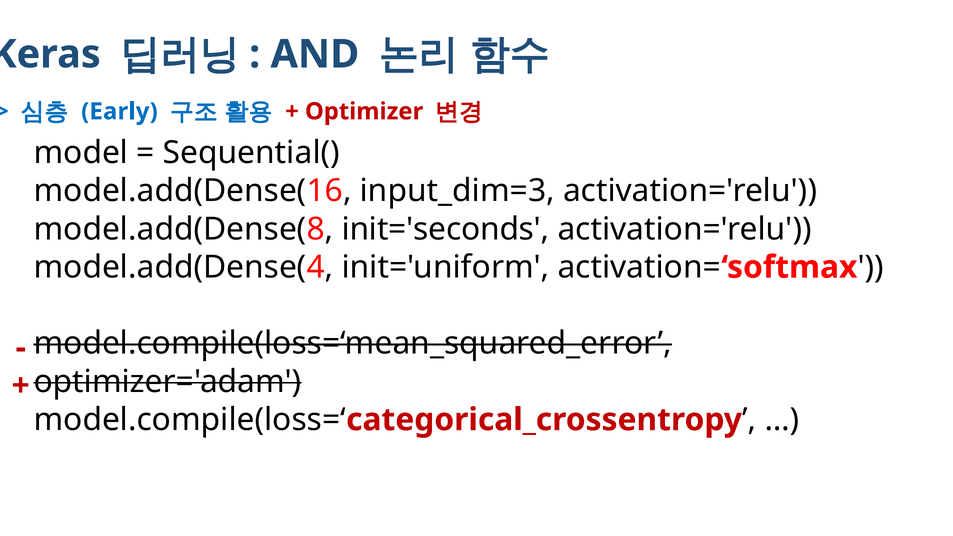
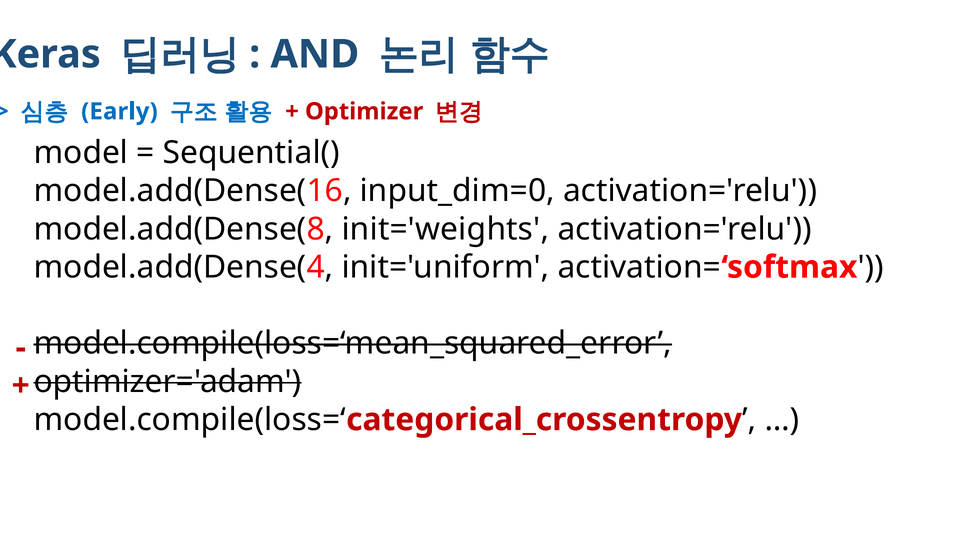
input_dim=3: input_dim=3 -> input_dim=0
init='seconds: init='seconds -> init='weights
